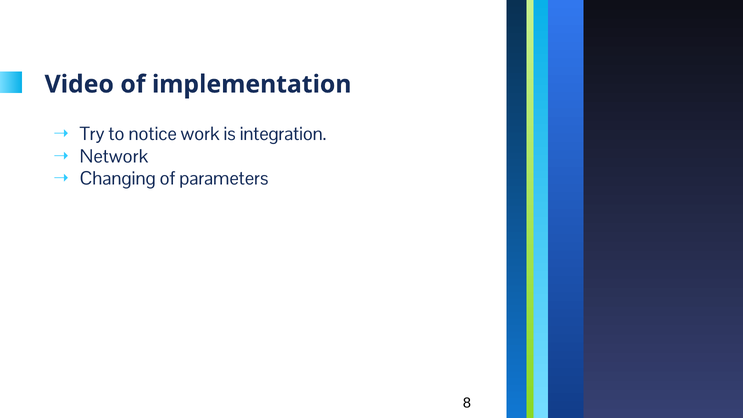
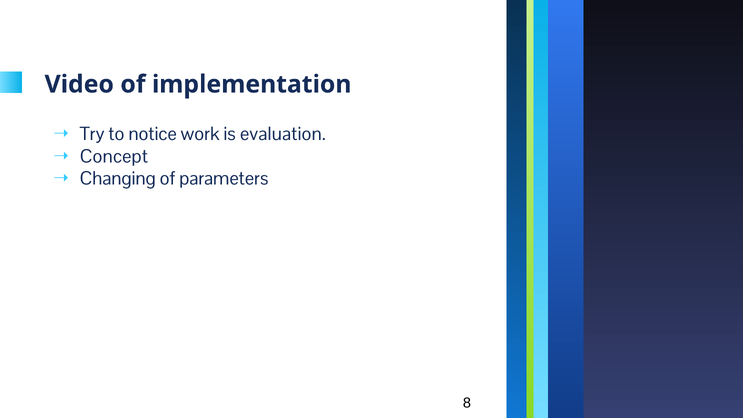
integration: integration -> evaluation
Network: Network -> Concept
